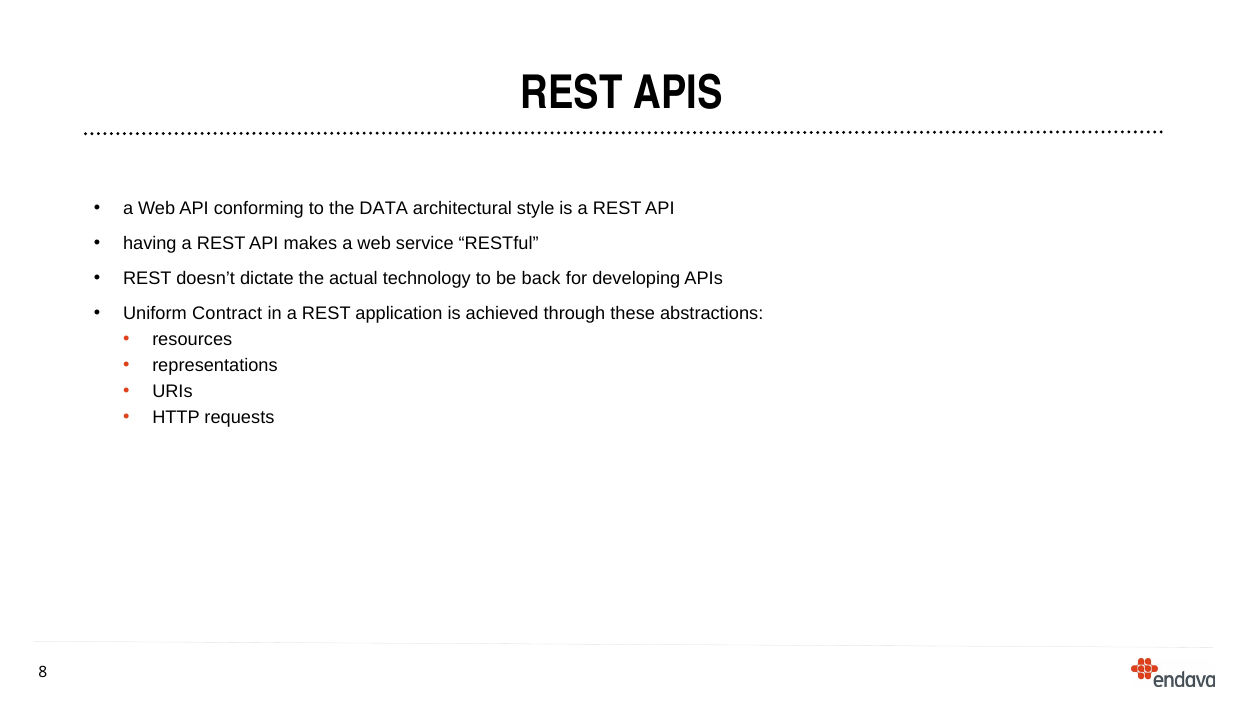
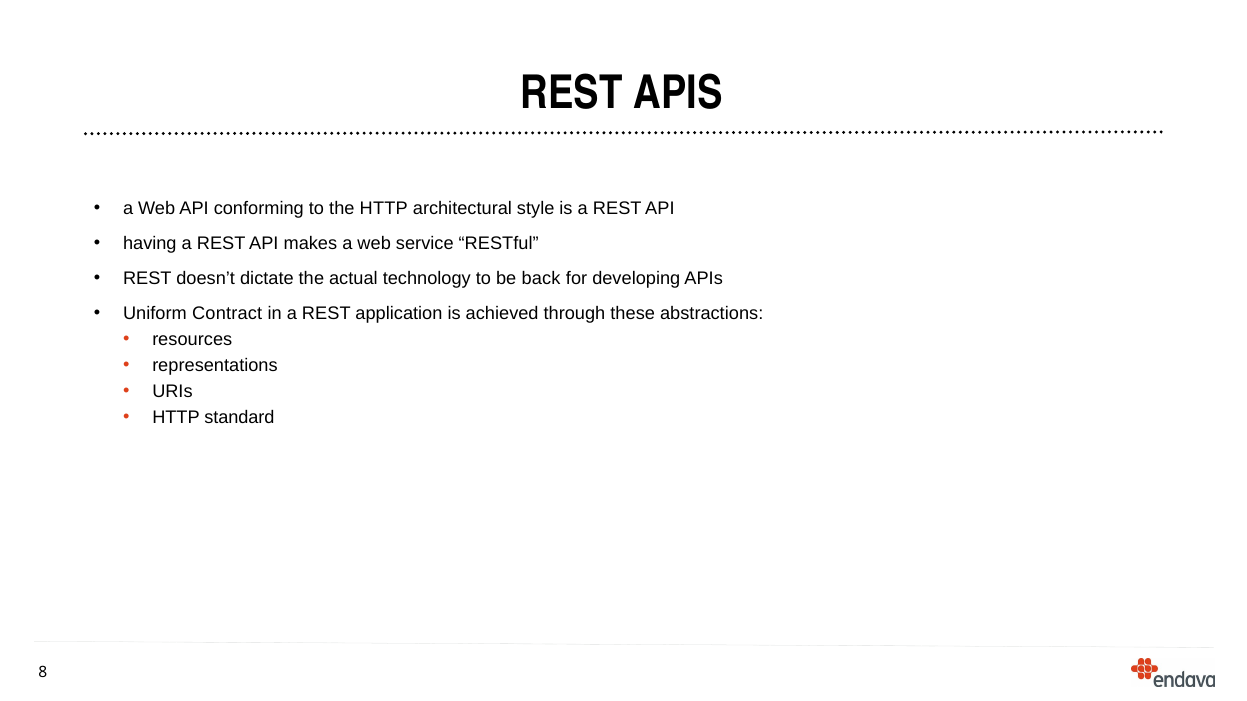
the DATA: DATA -> HTTP
requests: requests -> standard
